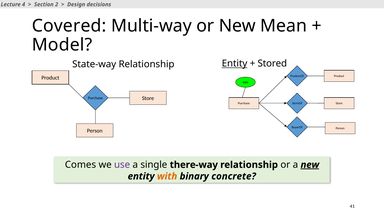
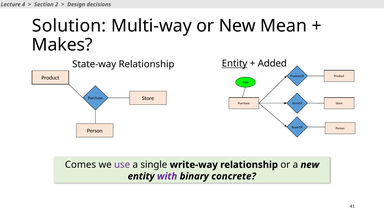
Covered: Covered -> Solution
Model: Model -> Makes
Stored: Stored -> Added
there-way: there-way -> write-way
new at (310, 165) underline: present -> none
with colour: orange -> purple
